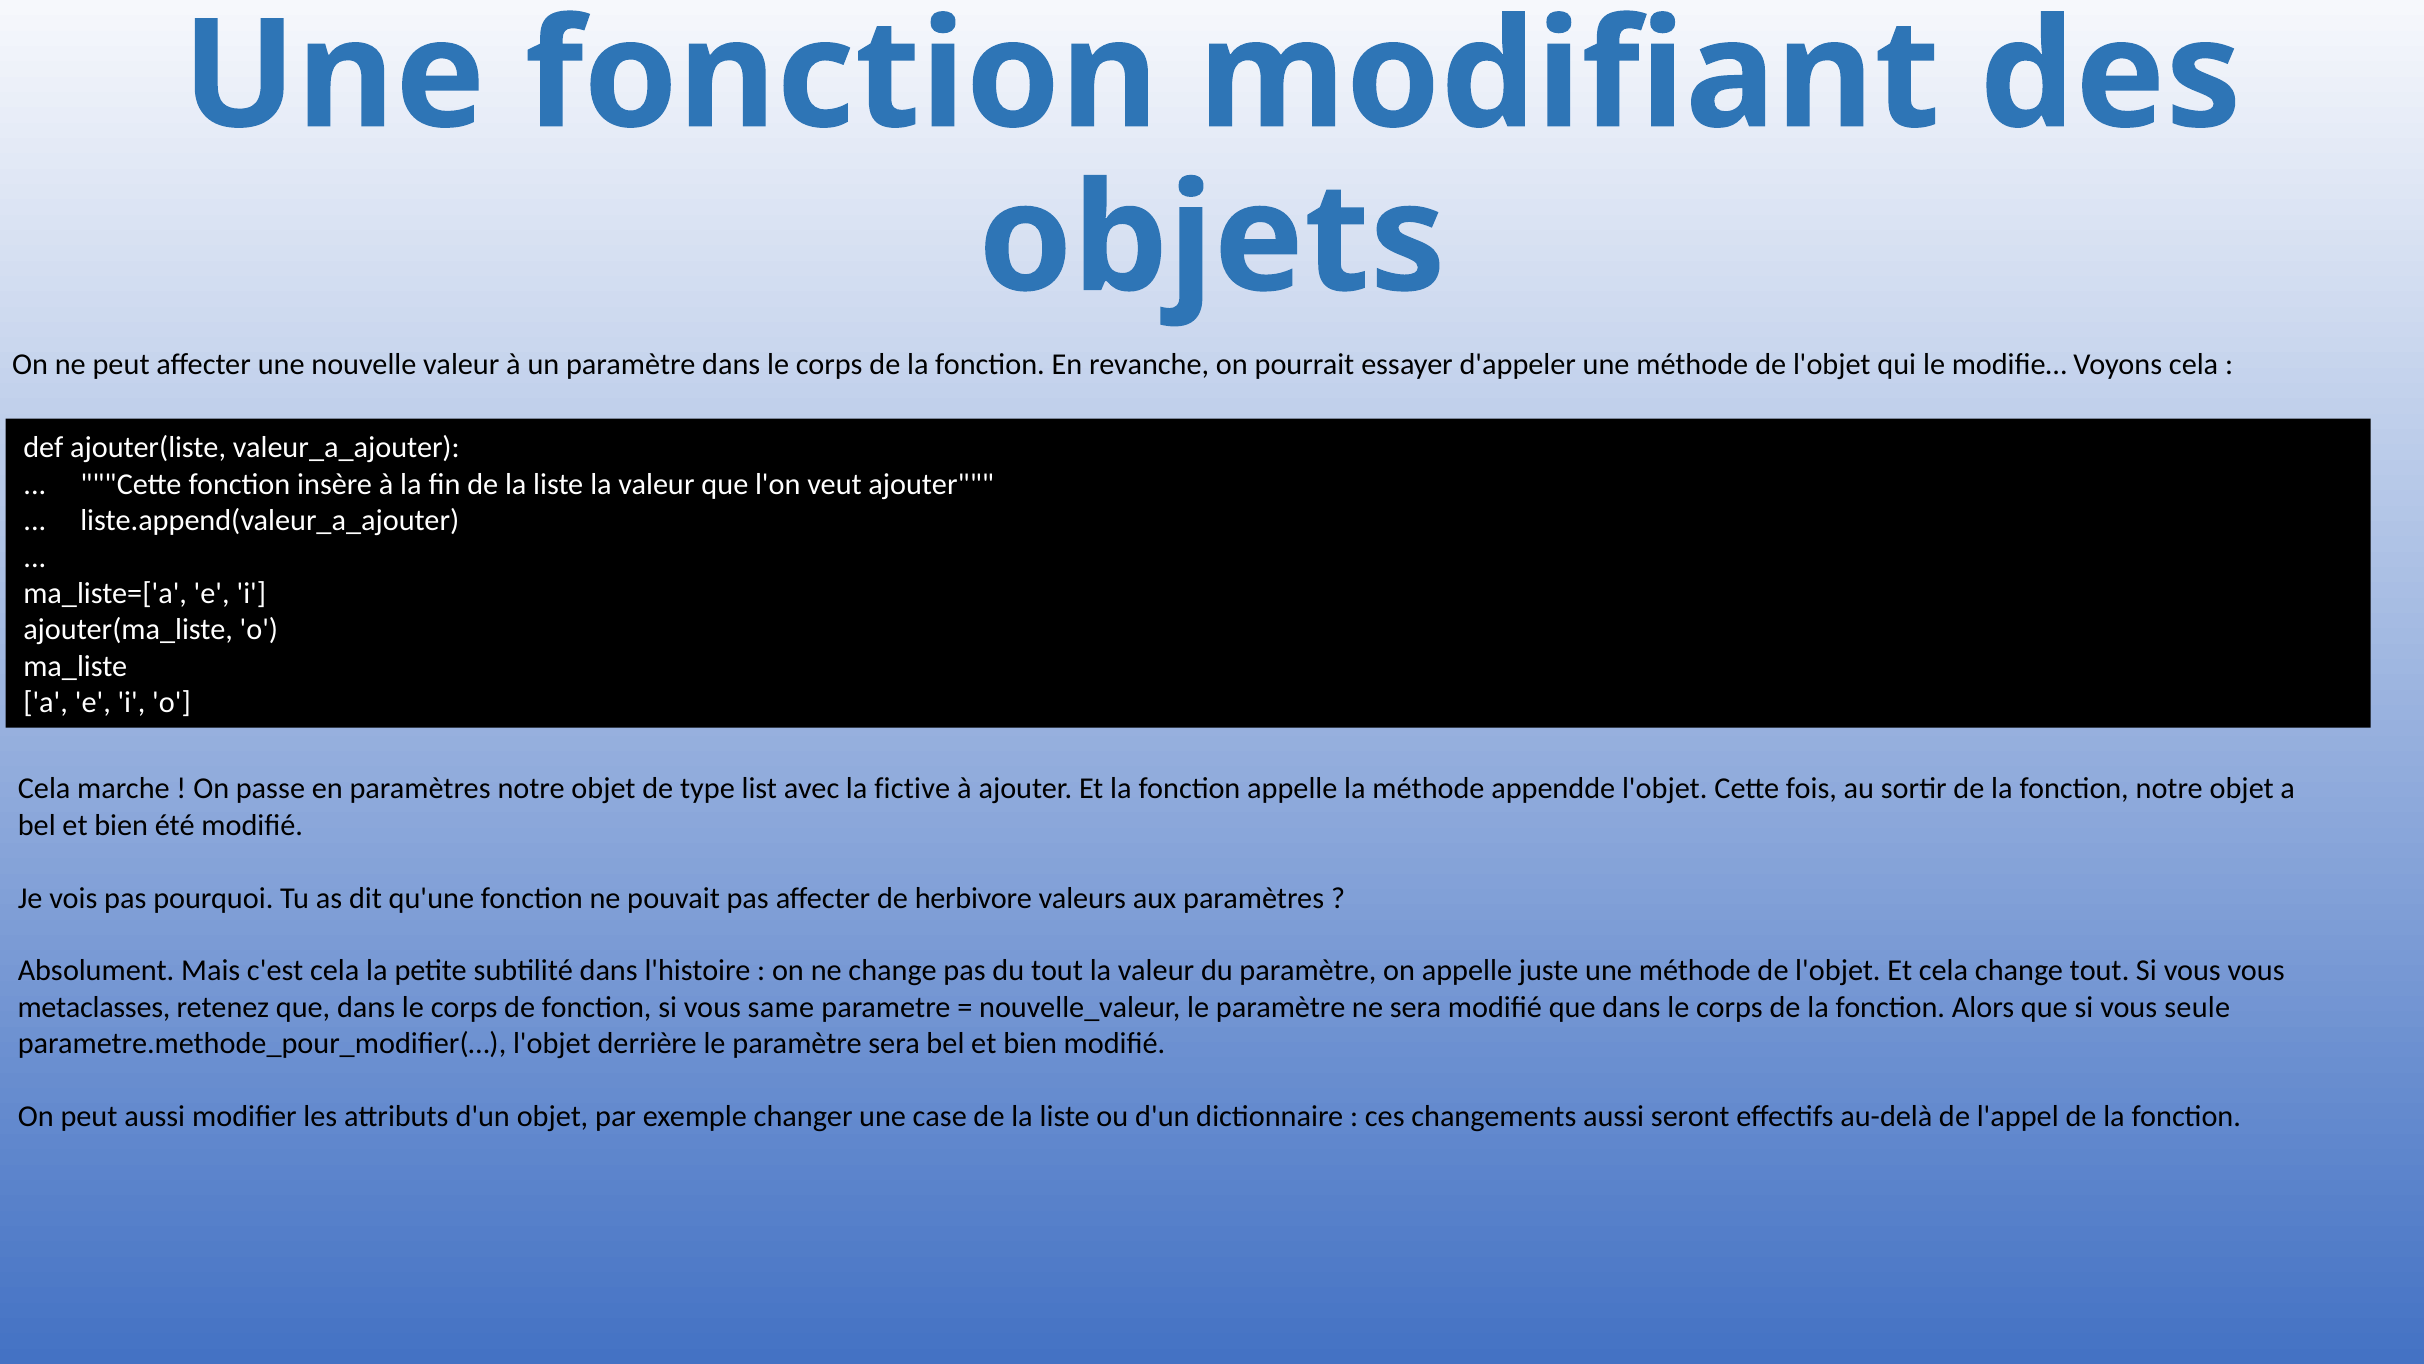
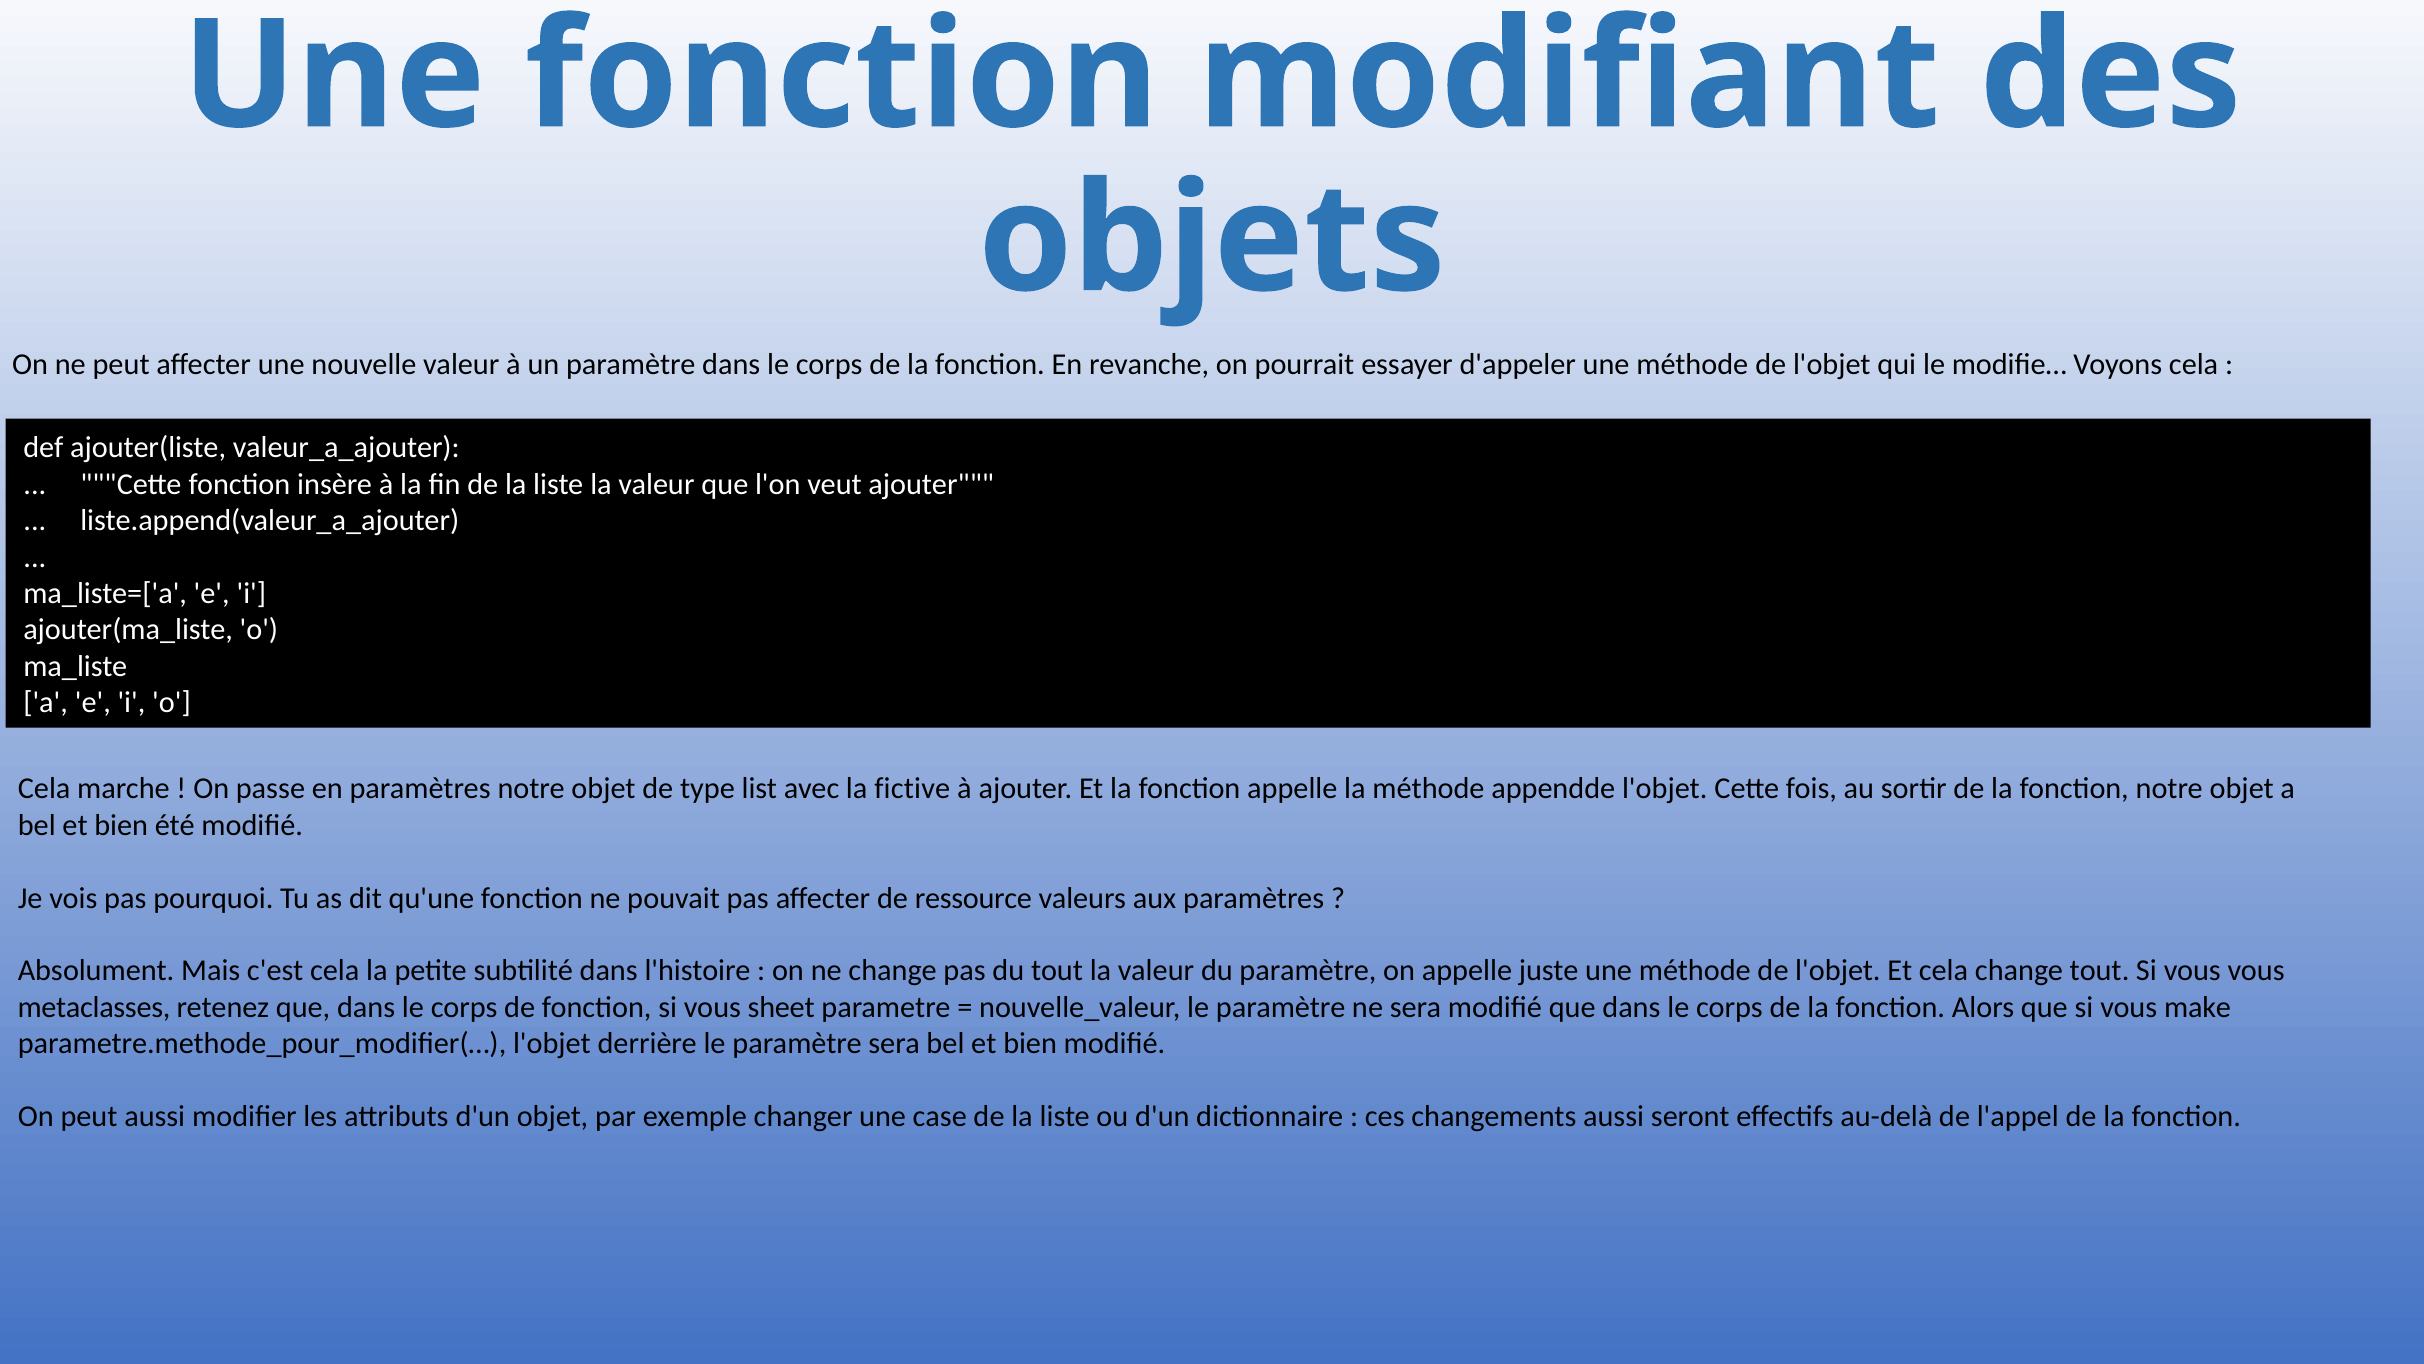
herbivore: herbivore -> ressource
same: same -> sheet
seule: seule -> make
